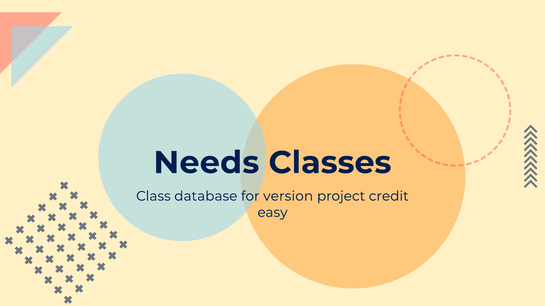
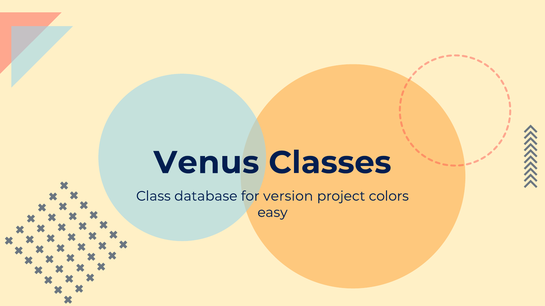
Needs: Needs -> Venus
credit: credit -> colors
